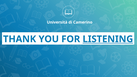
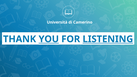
YOU underline: none -> present
